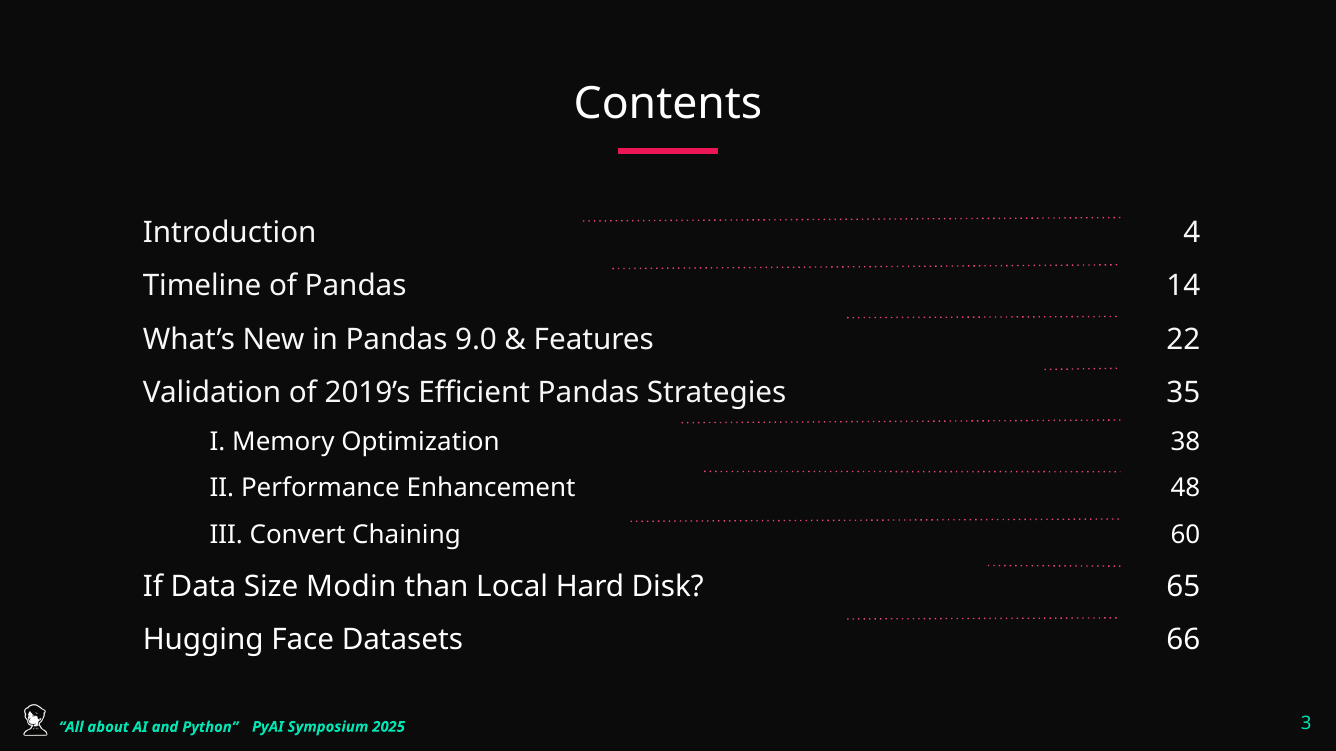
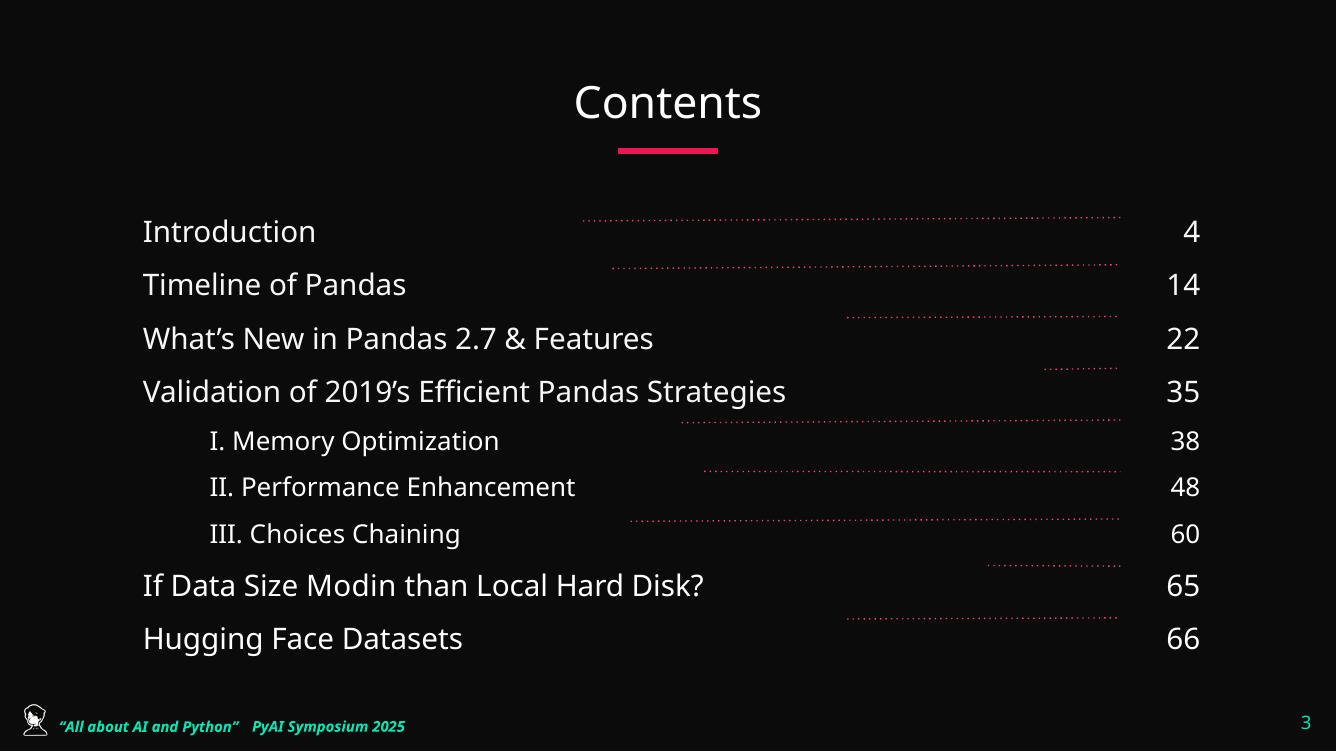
9.0: 9.0 -> 2.7
Convert: Convert -> Choices
